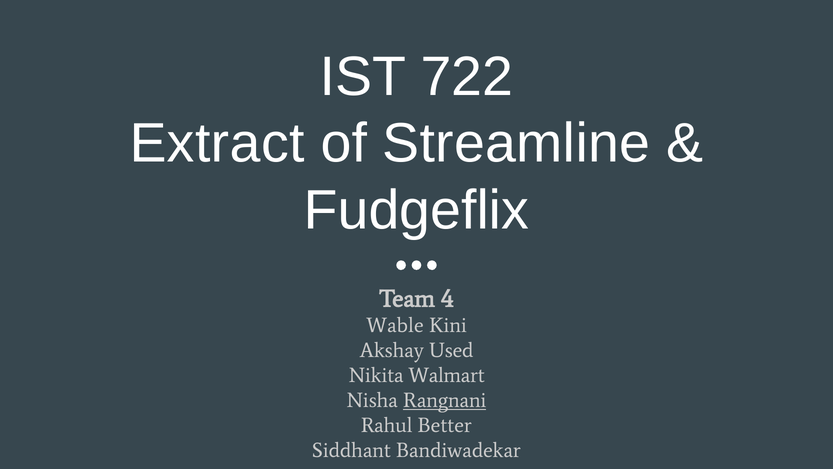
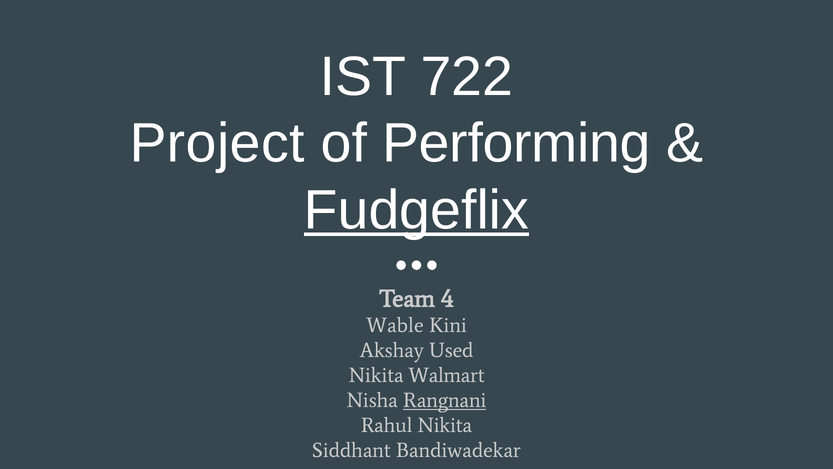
Extract: Extract -> Project
Streamline: Streamline -> Performing
Fudgeflix underline: none -> present
Rahul Better: Better -> Nikita
